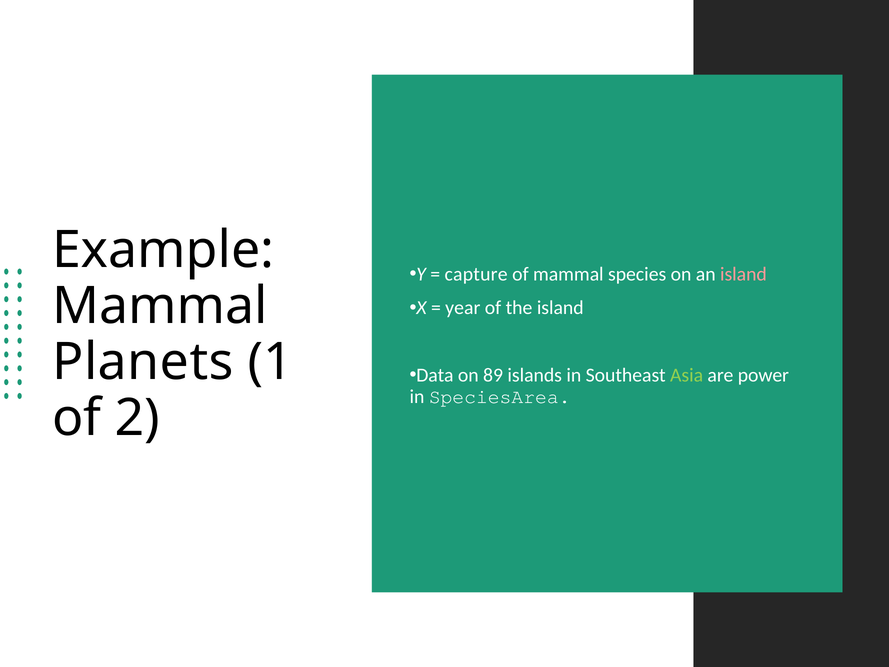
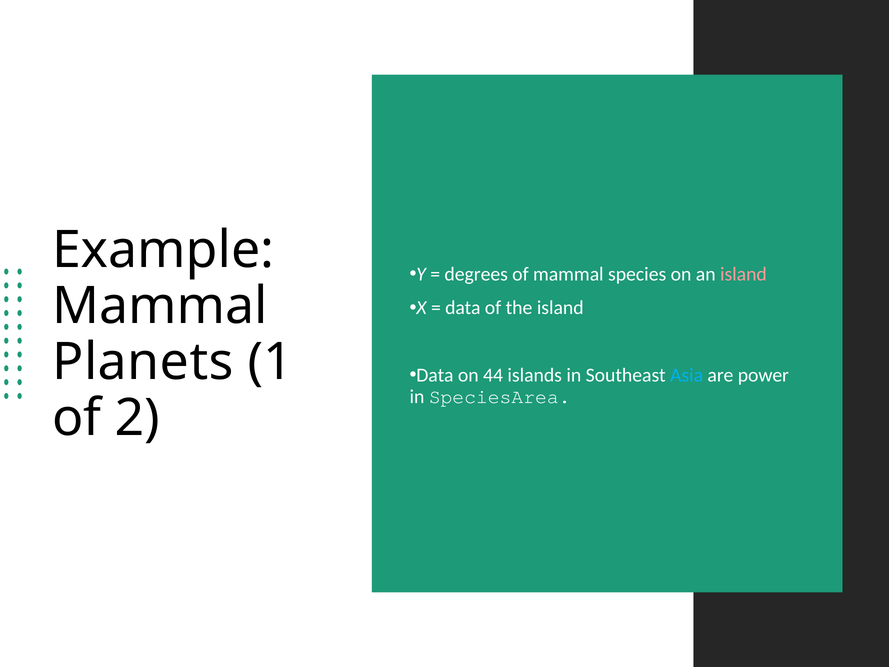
capture: capture -> degrees
year at (463, 308): year -> data
89: 89 -> 44
Asia colour: light green -> light blue
